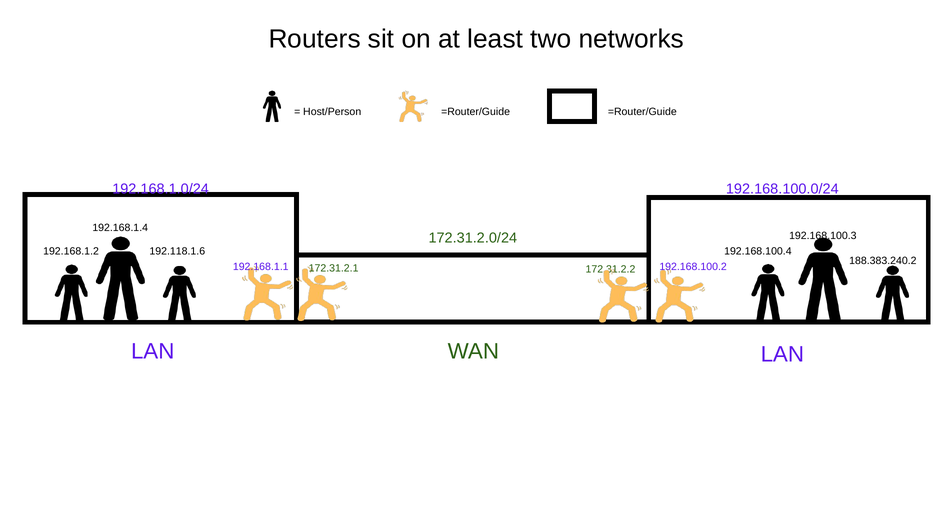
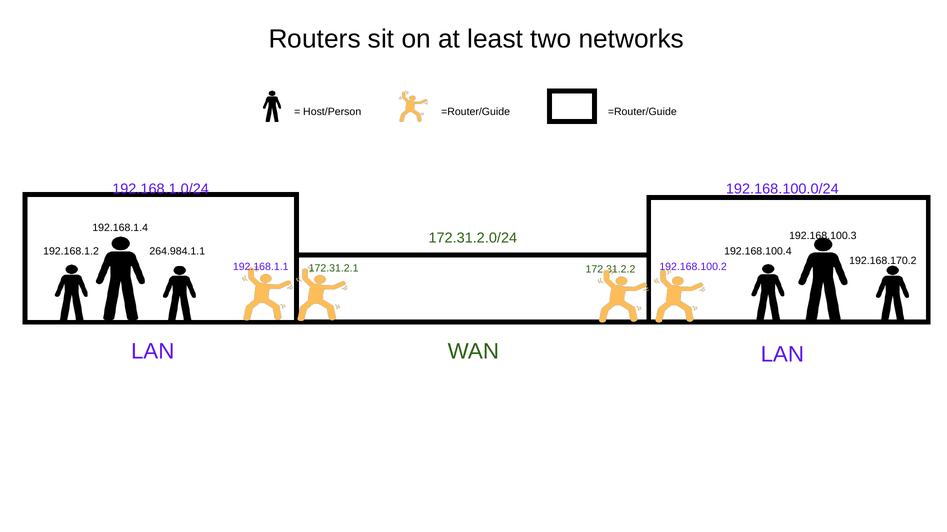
192.118.1.6: 192.118.1.6 -> 264.984.1.1
188.383.240.2: 188.383.240.2 -> 192.168.170.2
